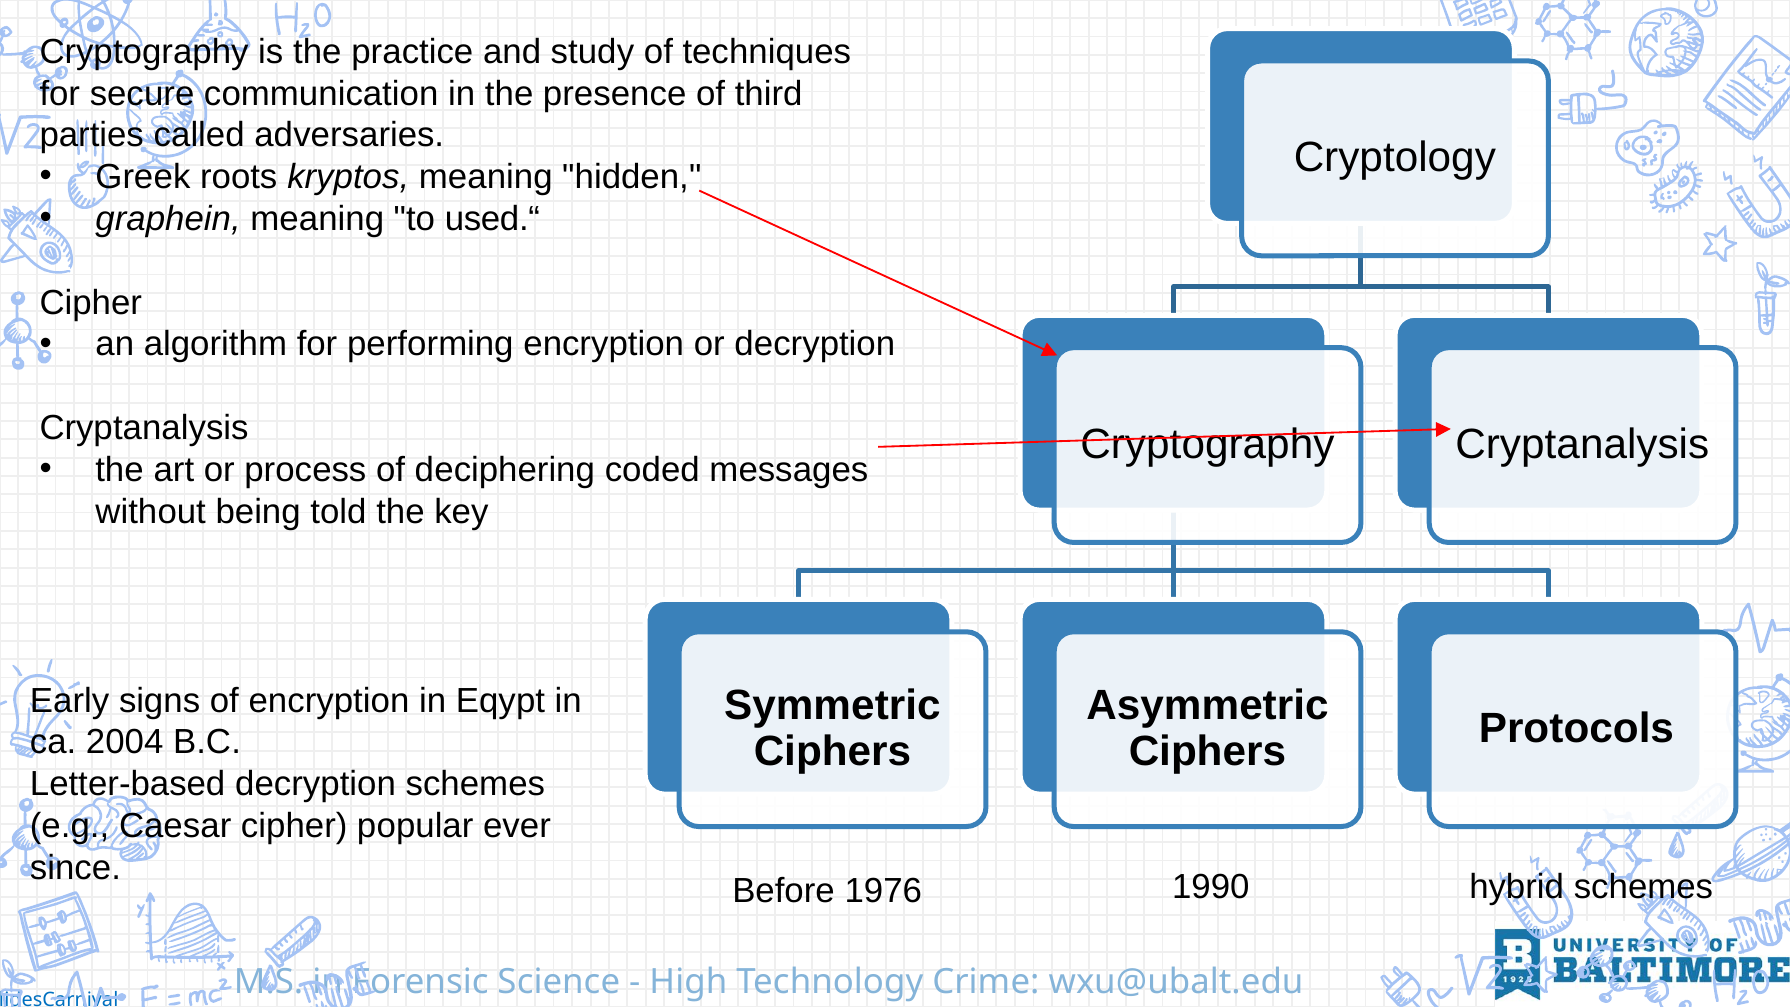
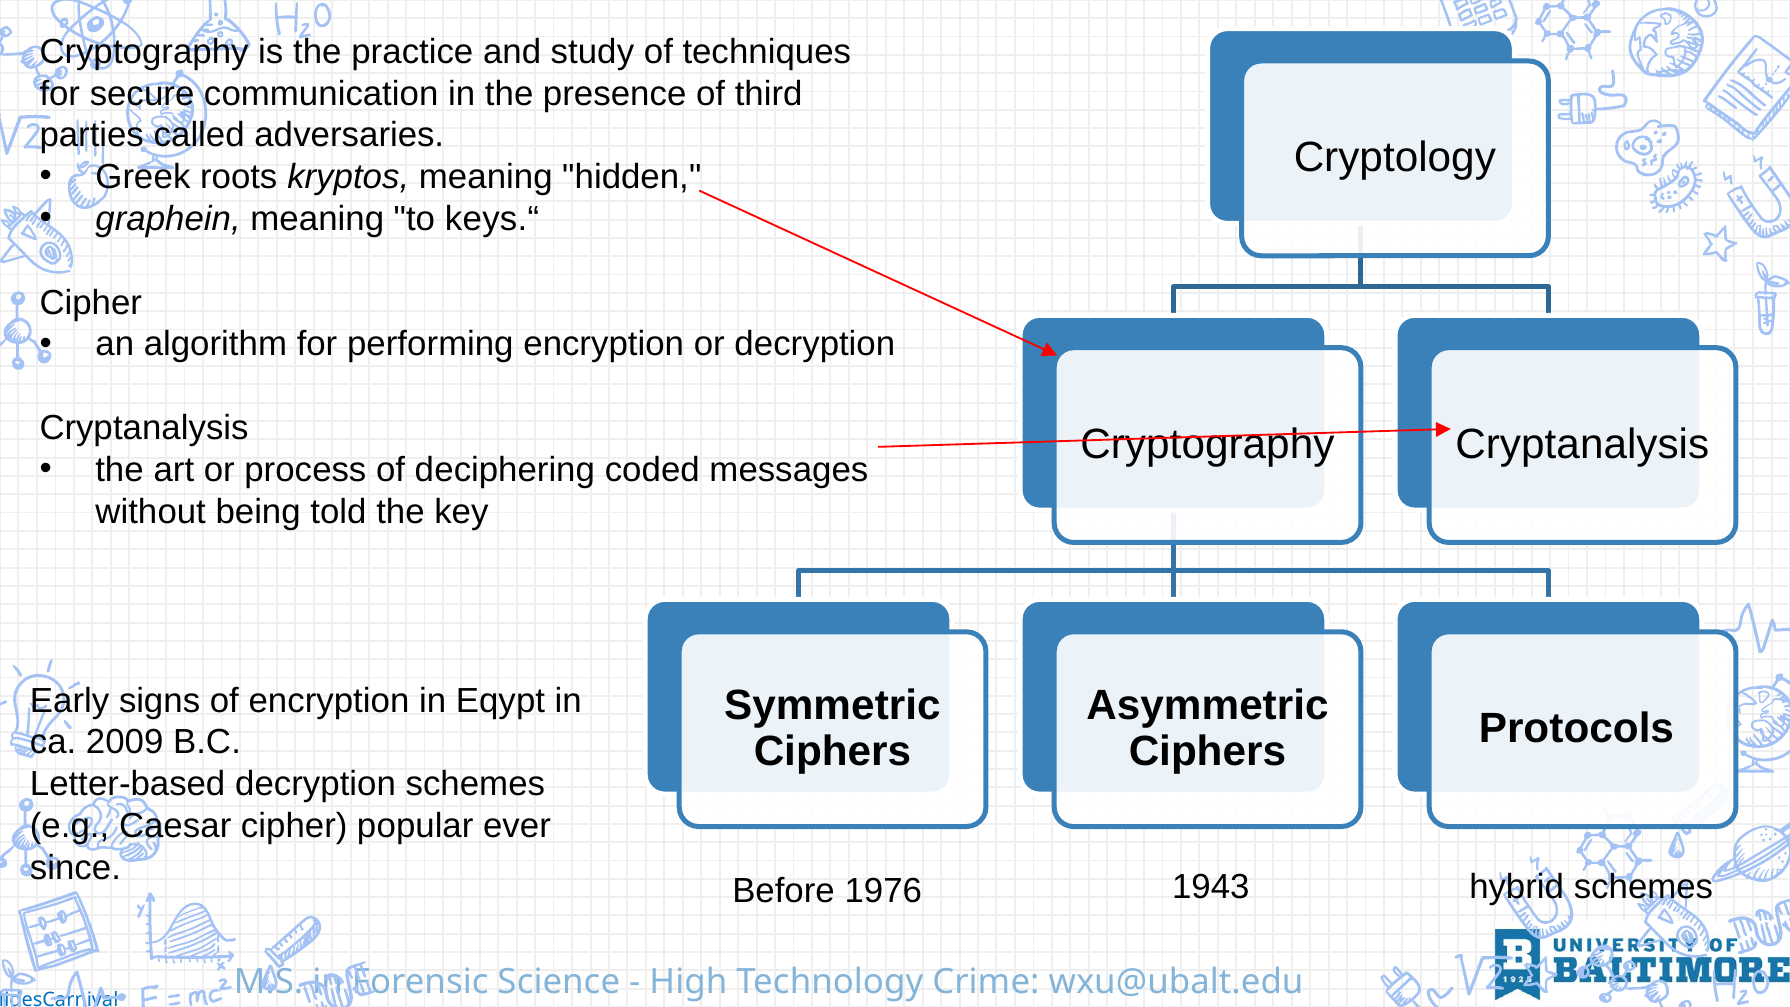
used.“: used.“ -> keys.“
2004: 2004 -> 2009
1990: 1990 -> 1943
